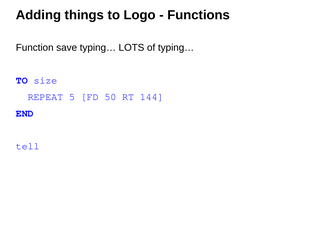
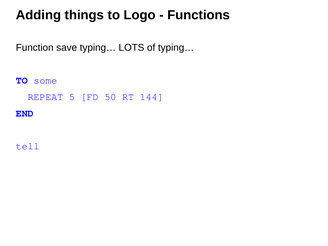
size: size -> some
